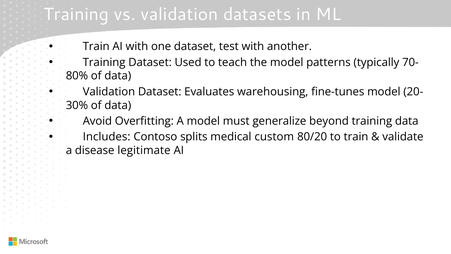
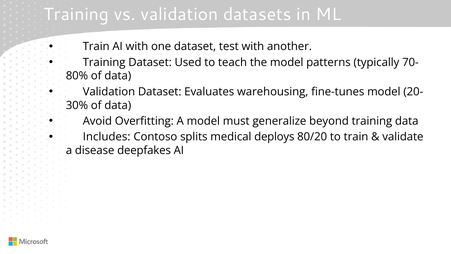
custom: custom -> deploys
legitimate: legitimate -> deepfakes
